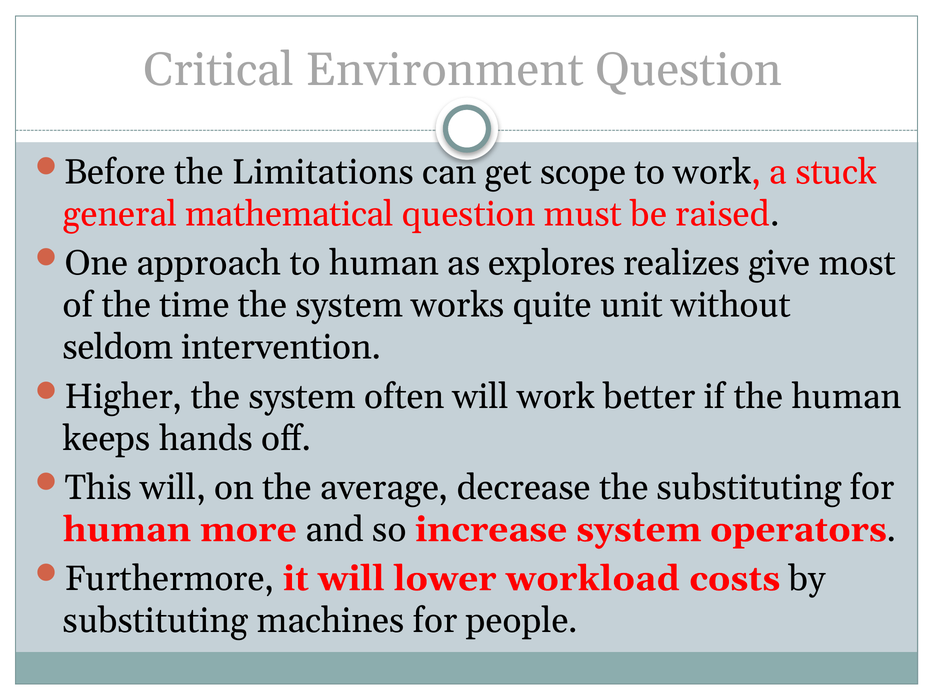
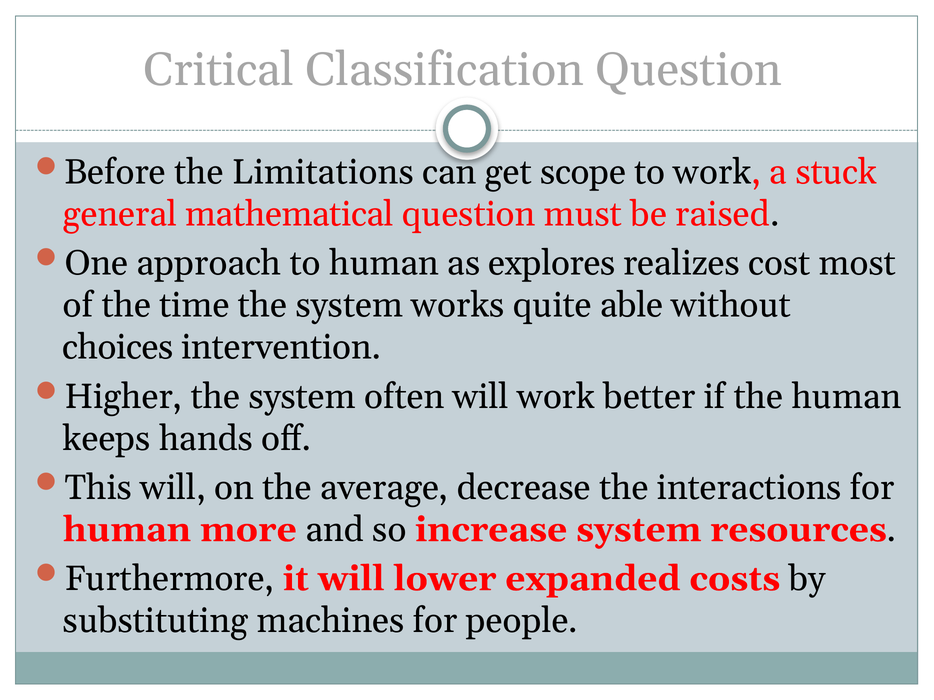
Environment: Environment -> Classification
give: give -> cost
unit: unit -> able
seldom: seldom -> choices
the substituting: substituting -> interactions
operators: operators -> resources
workload: workload -> expanded
